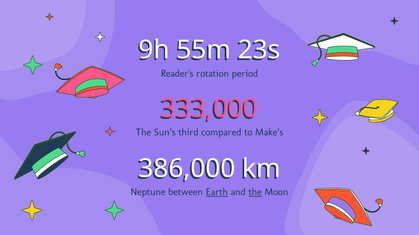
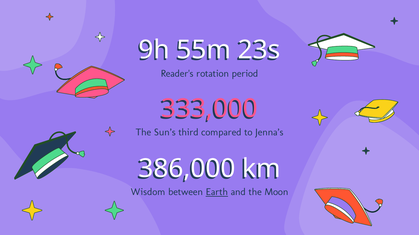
Make’s: Make’s -> Jenna’s
Neptune: Neptune -> Wisdom
the at (255, 193) underline: present -> none
